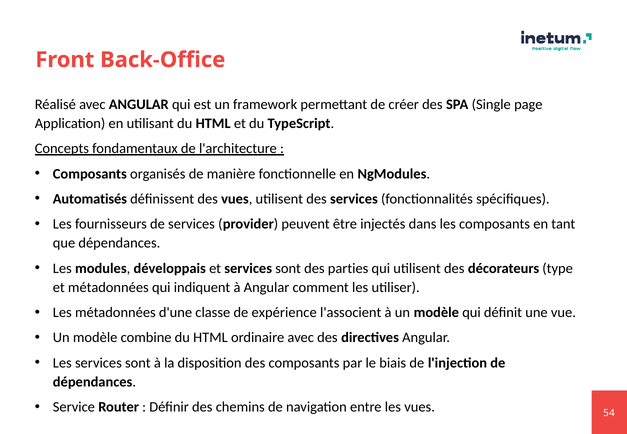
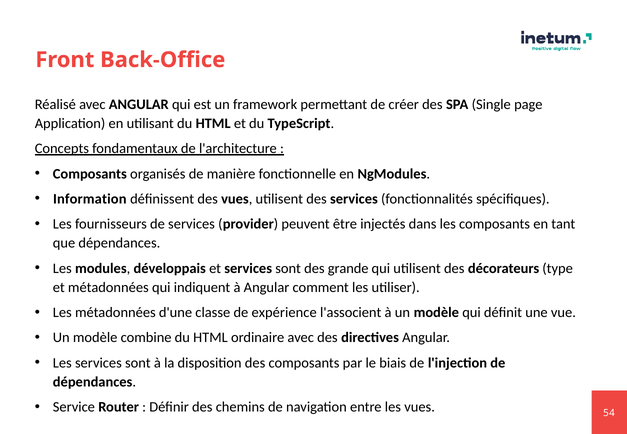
Automatisés: Automatisés -> Information
parties: parties -> grande
